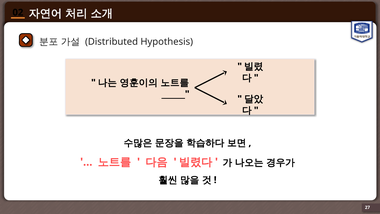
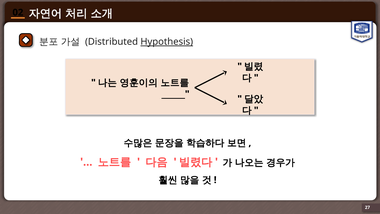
Hypothesis underline: none -> present
